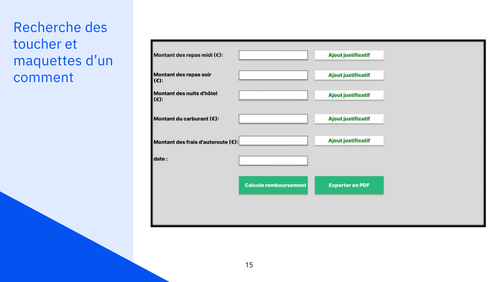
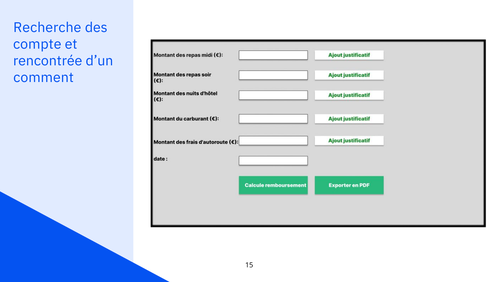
toucher: toucher -> compte
maquettes: maquettes -> rencontrée
